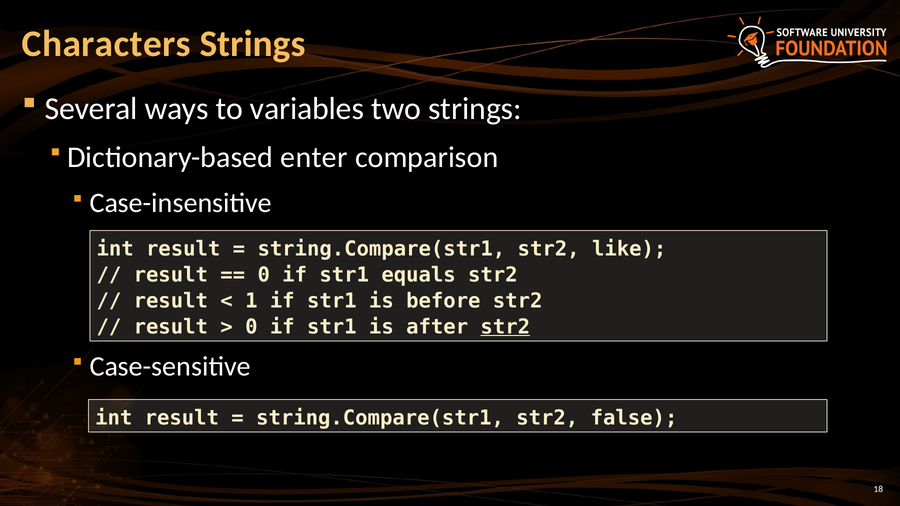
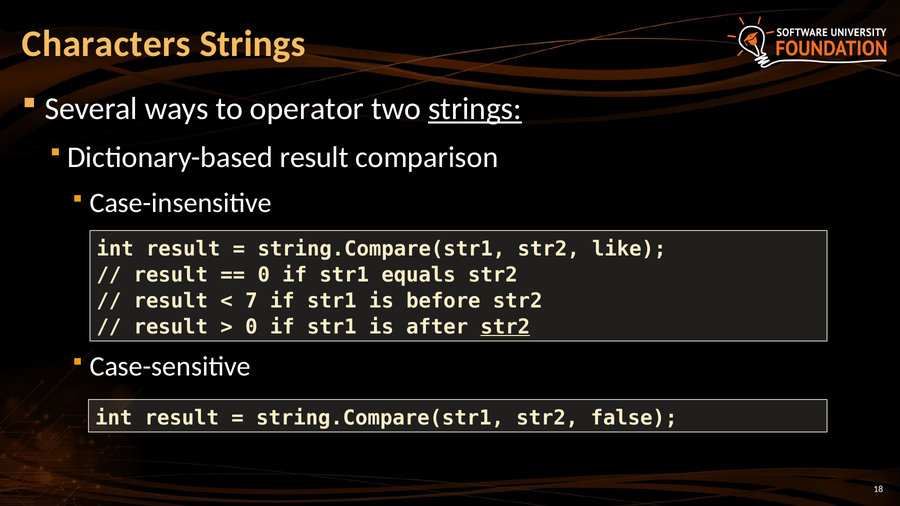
variables: variables -> operator
strings at (475, 109) underline: none -> present
Dictionary-based enter: enter -> result
1: 1 -> 7
